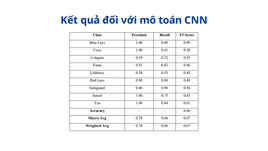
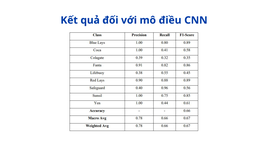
toán: toán -> điều
